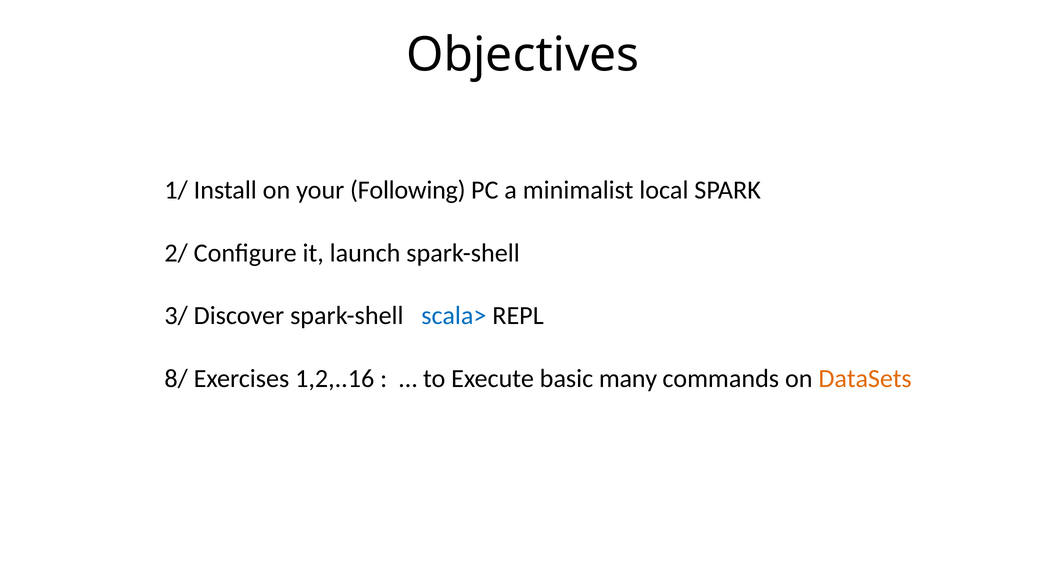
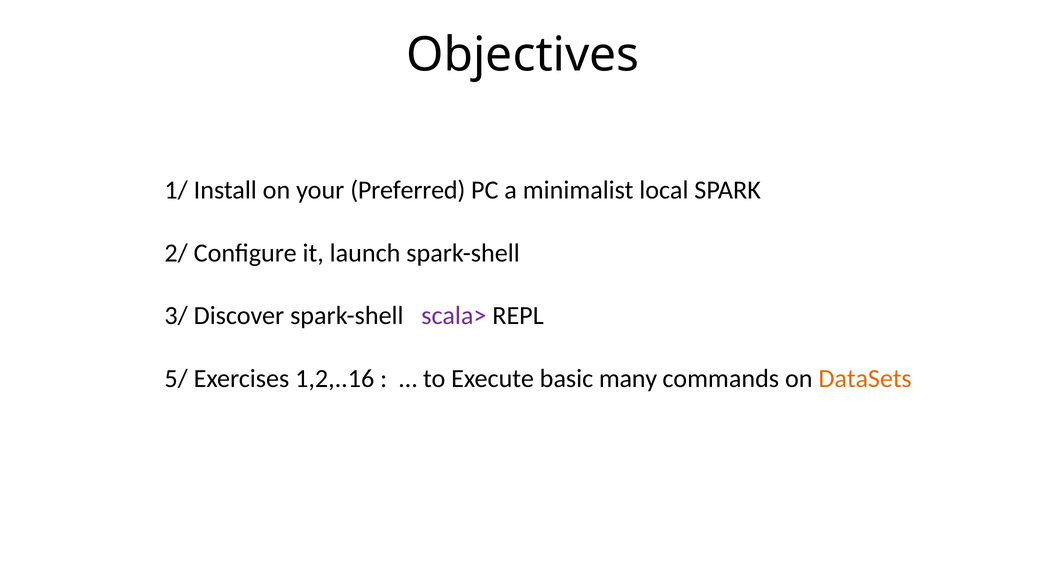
Following: Following -> Preferred
scala> colour: blue -> purple
8/: 8/ -> 5/
